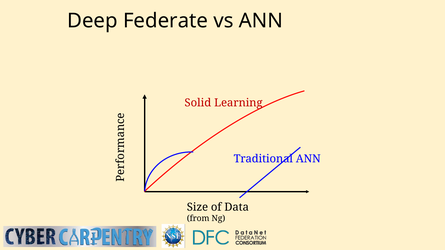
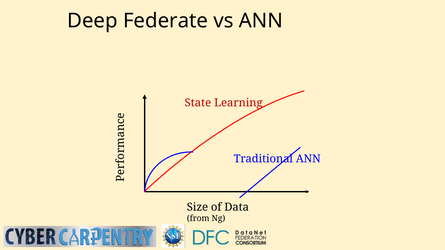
Solid: Solid -> State
